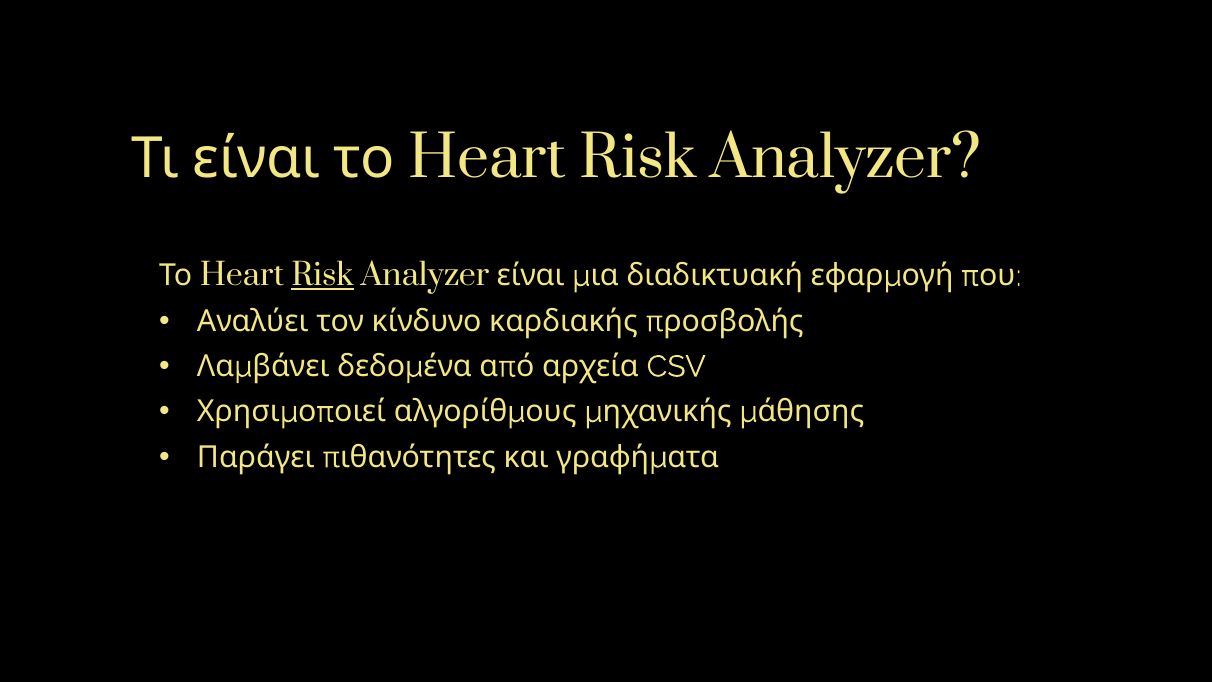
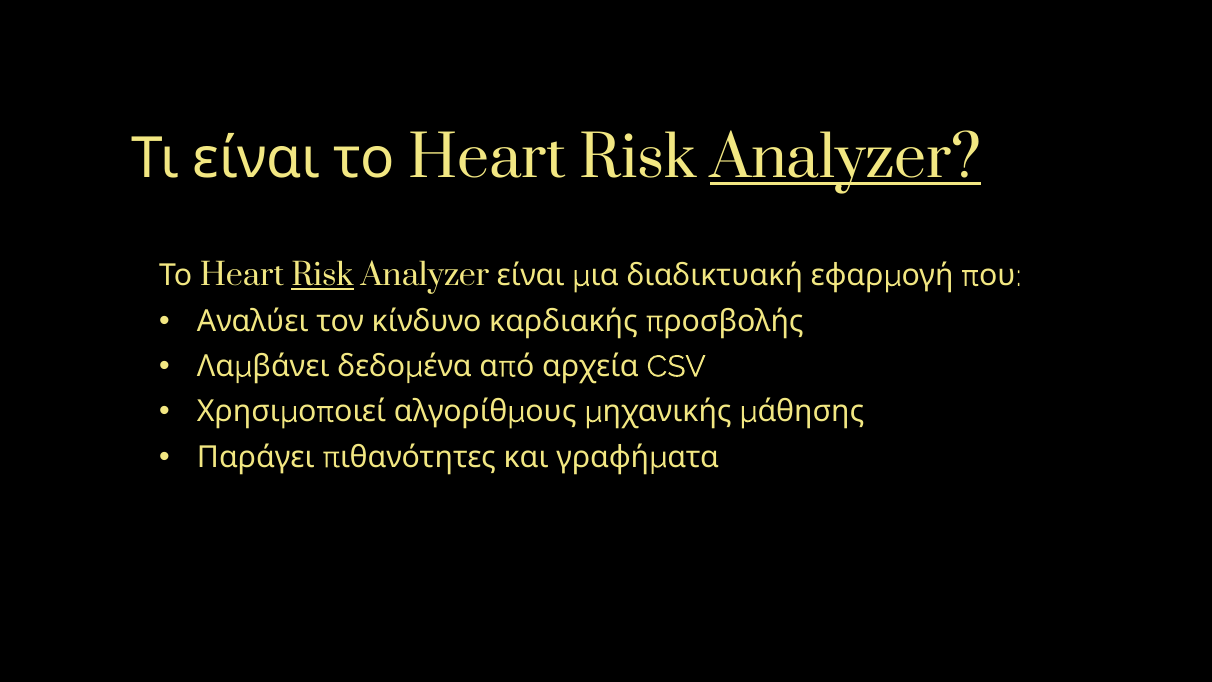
Analyzer at (846, 159) underline: none -> present
